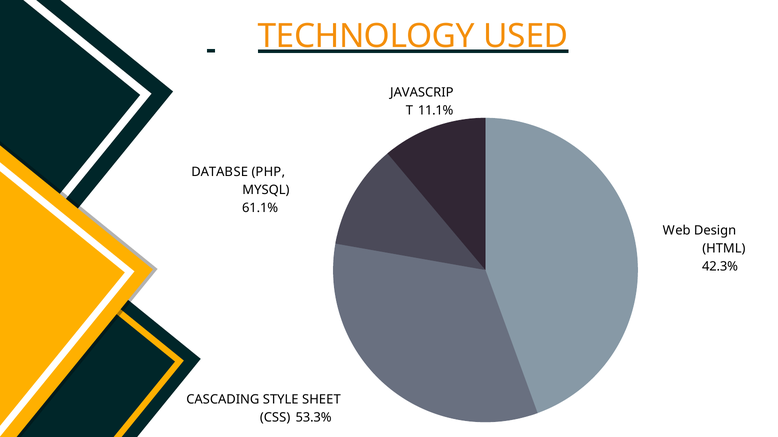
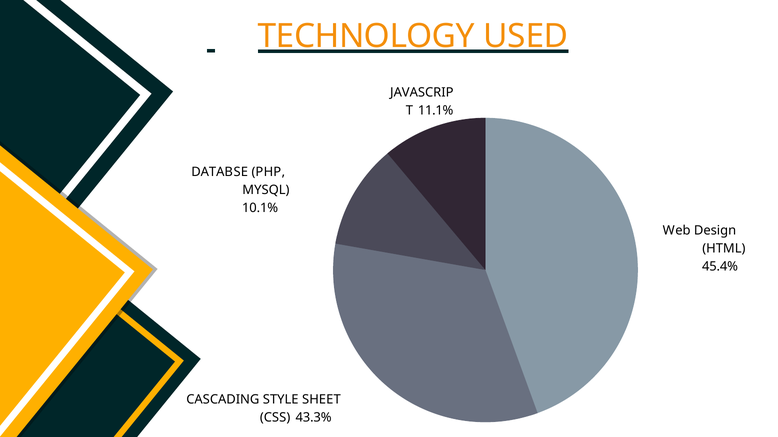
61.1%: 61.1% -> 10.1%
42.3%: 42.3% -> 45.4%
53.3%: 53.3% -> 43.3%
